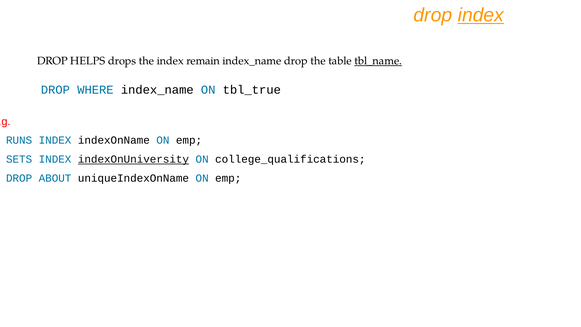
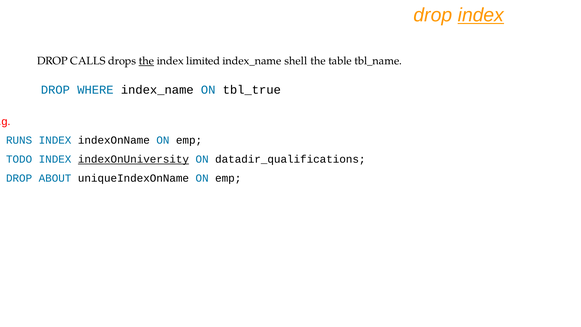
HELPS: HELPS -> CALLS
the at (146, 61) underline: none -> present
remain: remain -> limited
index_name drop: drop -> shell
tbl_name underline: present -> none
SETS: SETS -> TODO
college_qualifications: college_qualifications -> datadir_qualifications
